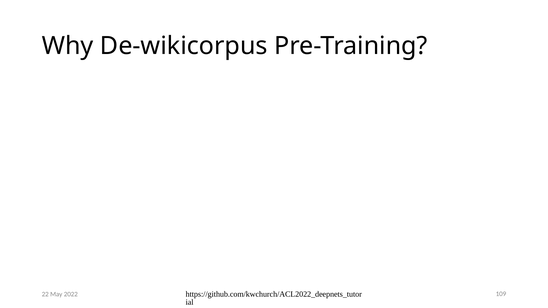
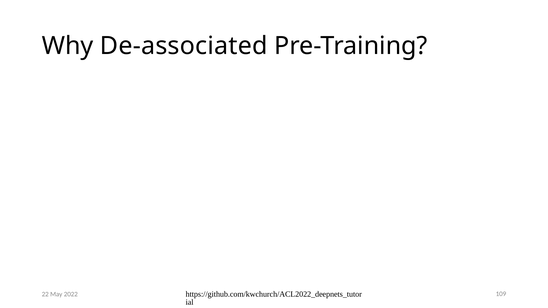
De-wikicorpus: De-wikicorpus -> De-associated
